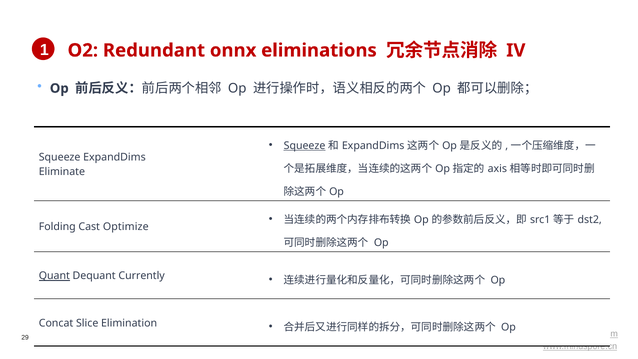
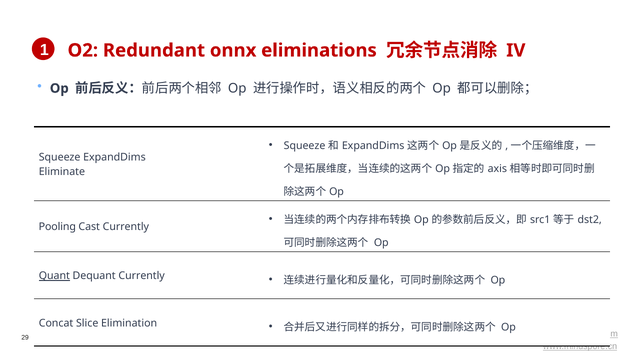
Squeeze at (305, 145) underline: present -> none
Folding: Folding -> Pooling
Cast Optimize: Optimize -> Currently
